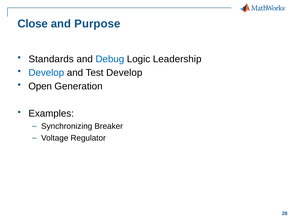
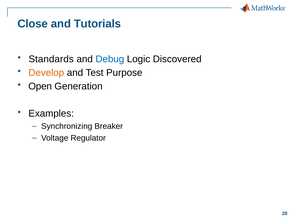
Purpose: Purpose -> Tutorials
Leadership: Leadership -> Discovered
Develop at (46, 73) colour: blue -> orange
Test Develop: Develop -> Purpose
